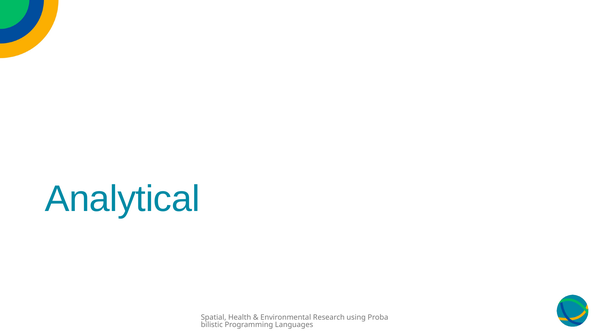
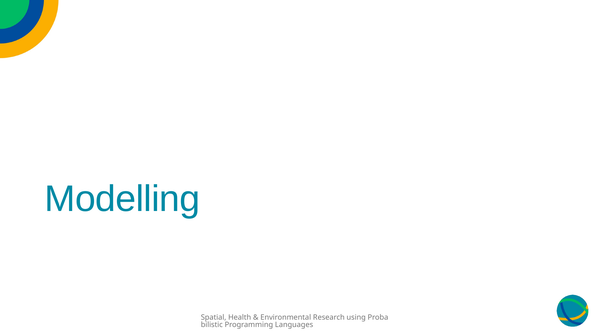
Analytical: Analytical -> Modelling
